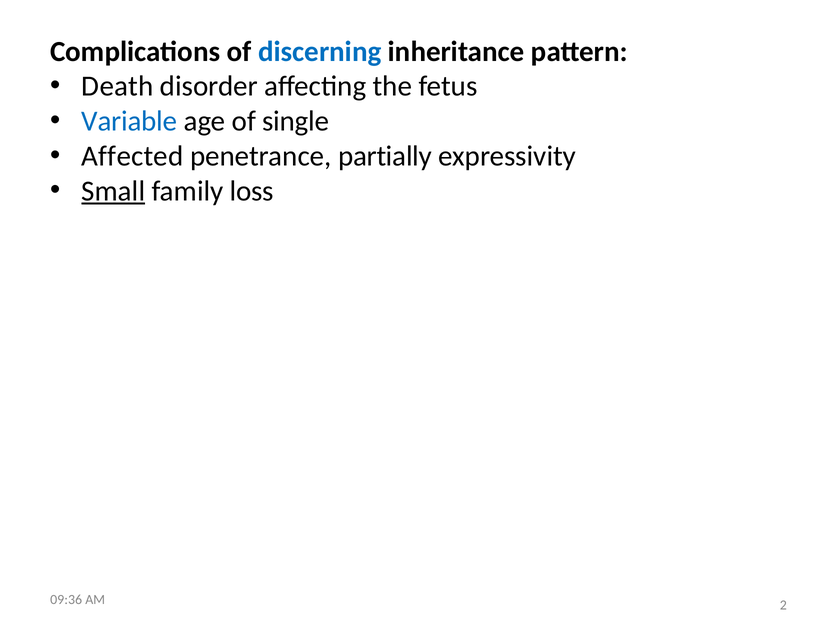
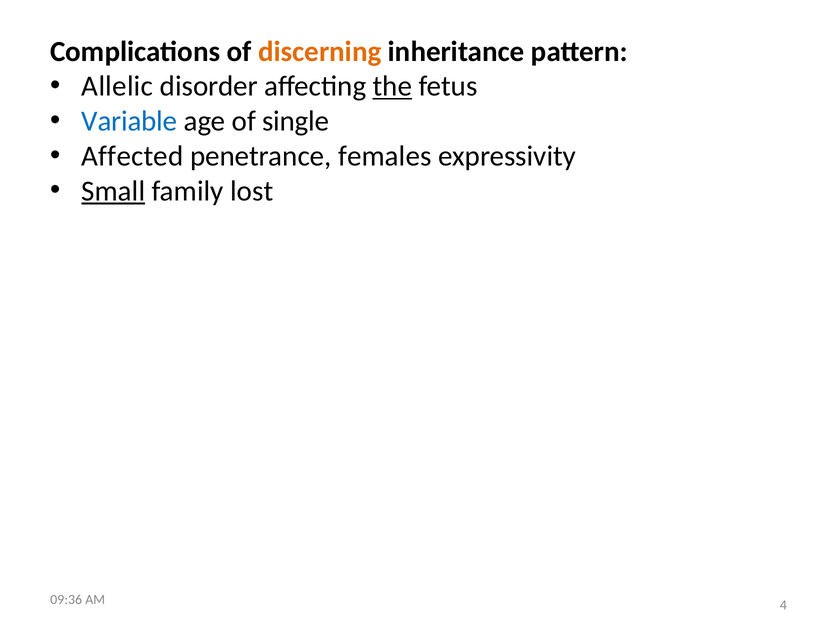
discerning colour: blue -> orange
Death: Death -> Allelic
the underline: none -> present
partially: partially -> females
loss: loss -> lost
2: 2 -> 4
